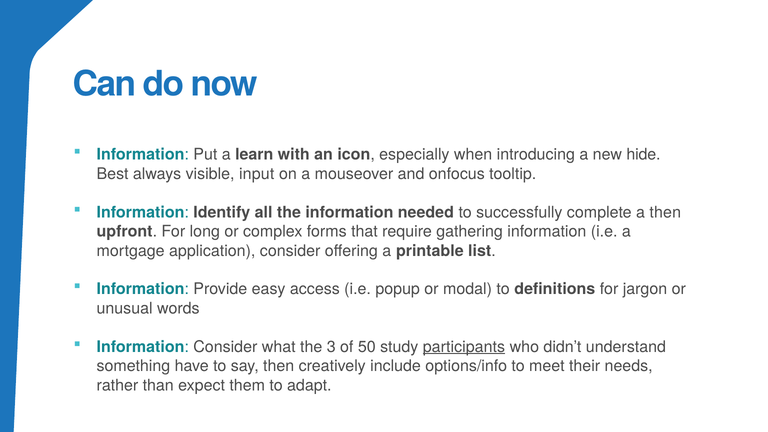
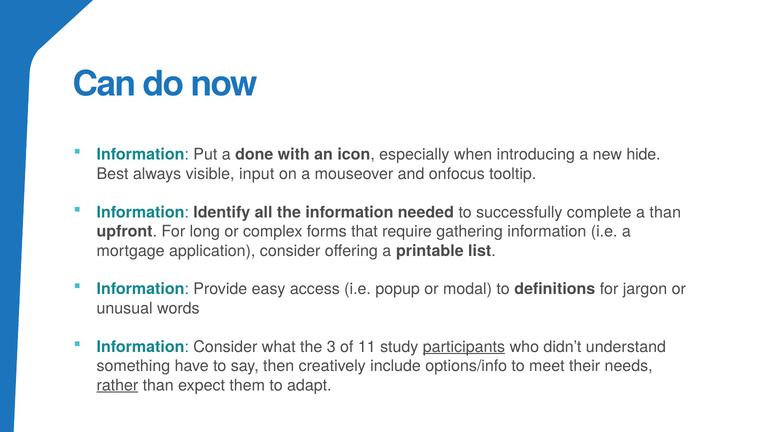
learn: learn -> done
a then: then -> than
50: 50 -> 11
rather underline: none -> present
